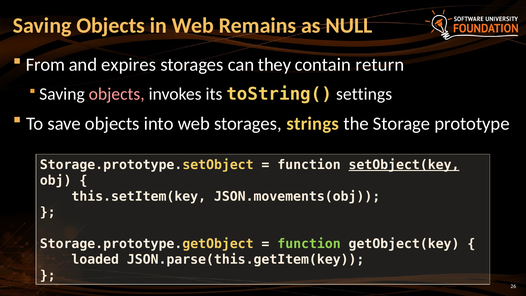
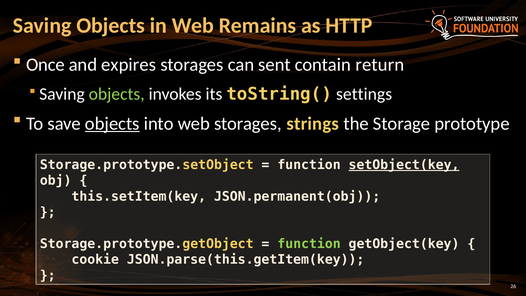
NULL: NULL -> HTTP
From: From -> Once
they: they -> sent
objects at (117, 94) colour: pink -> light green
objects at (112, 124) underline: none -> present
JSON.movements(obj: JSON.movements(obj -> JSON.permanent(obj
loaded: loaded -> cookie
